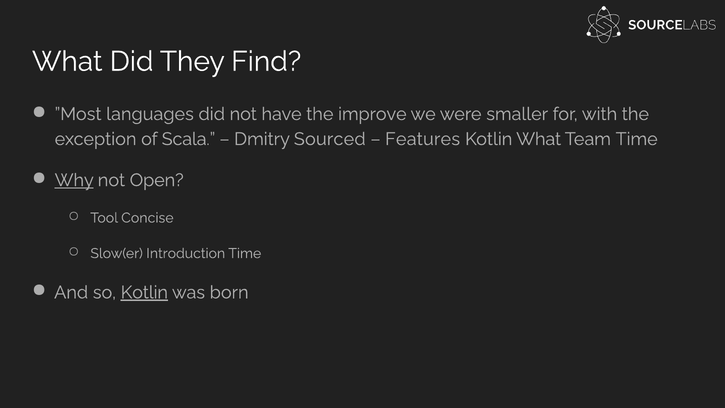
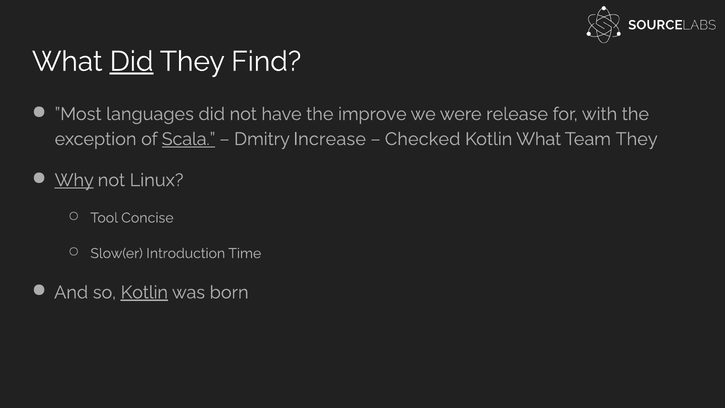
Did at (132, 61) underline: none -> present
smaller: smaller -> release
Scala underline: none -> present
Sourced: Sourced -> Increase
Features: Features -> Checked
Team Time: Time -> They
Open: Open -> Linux
